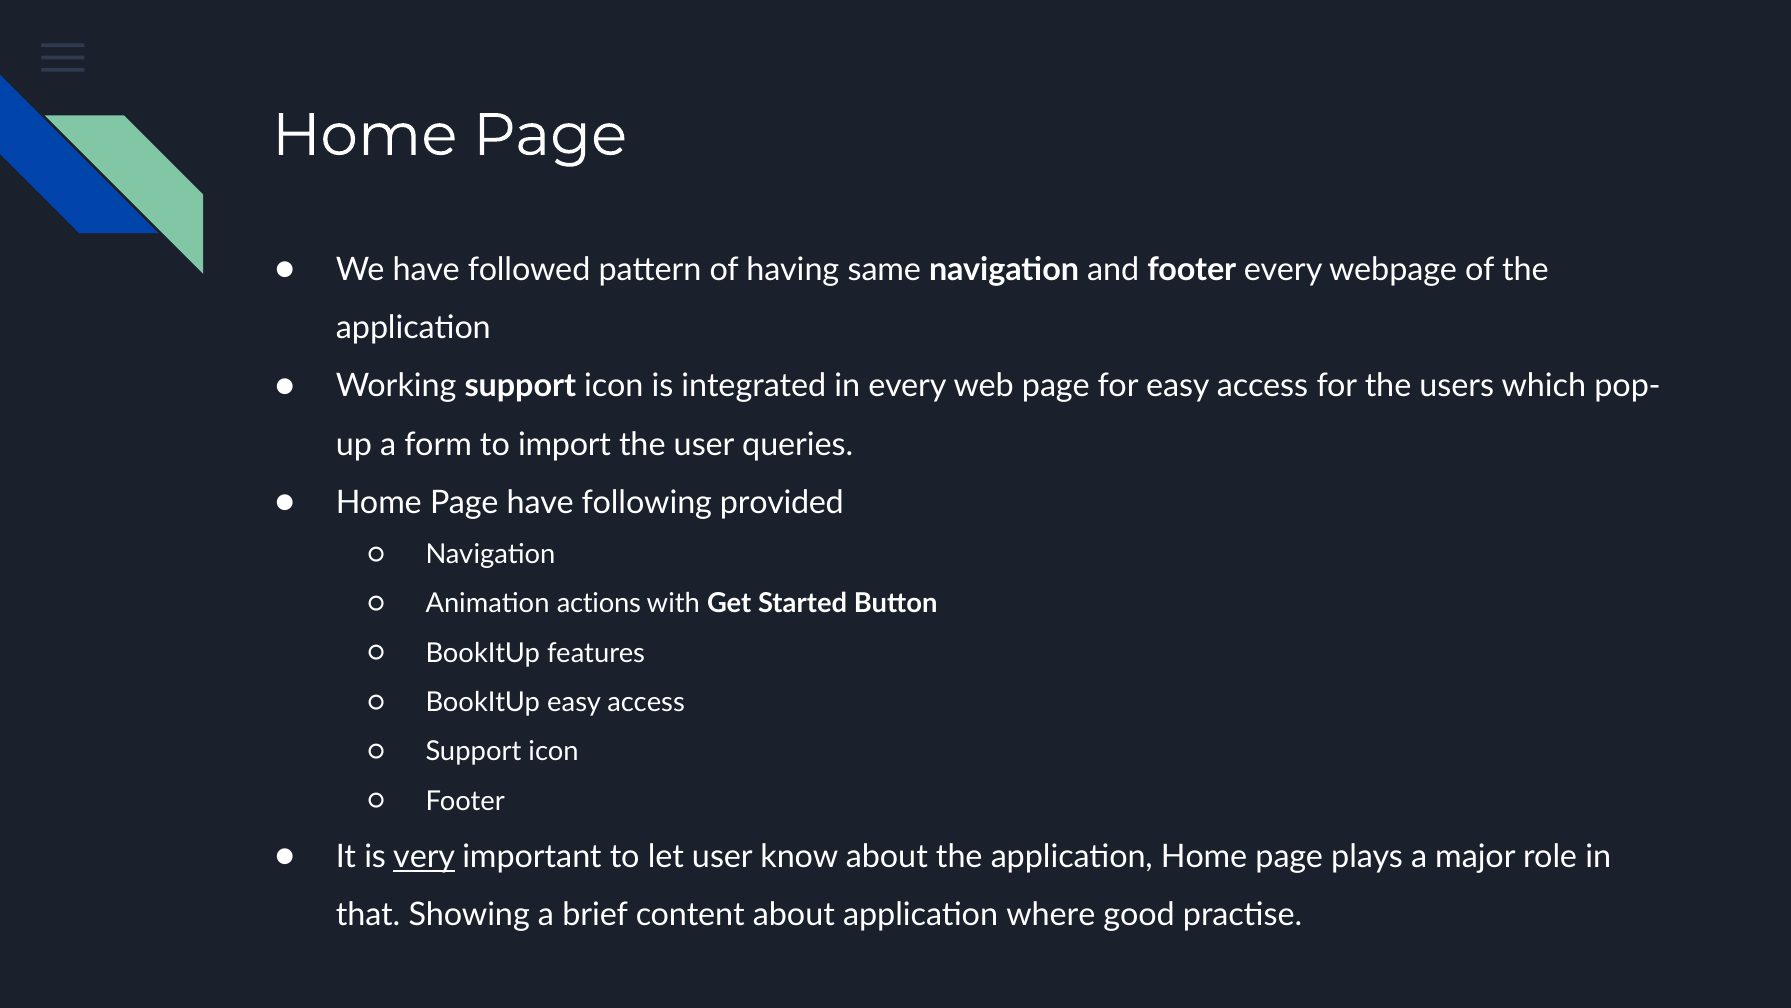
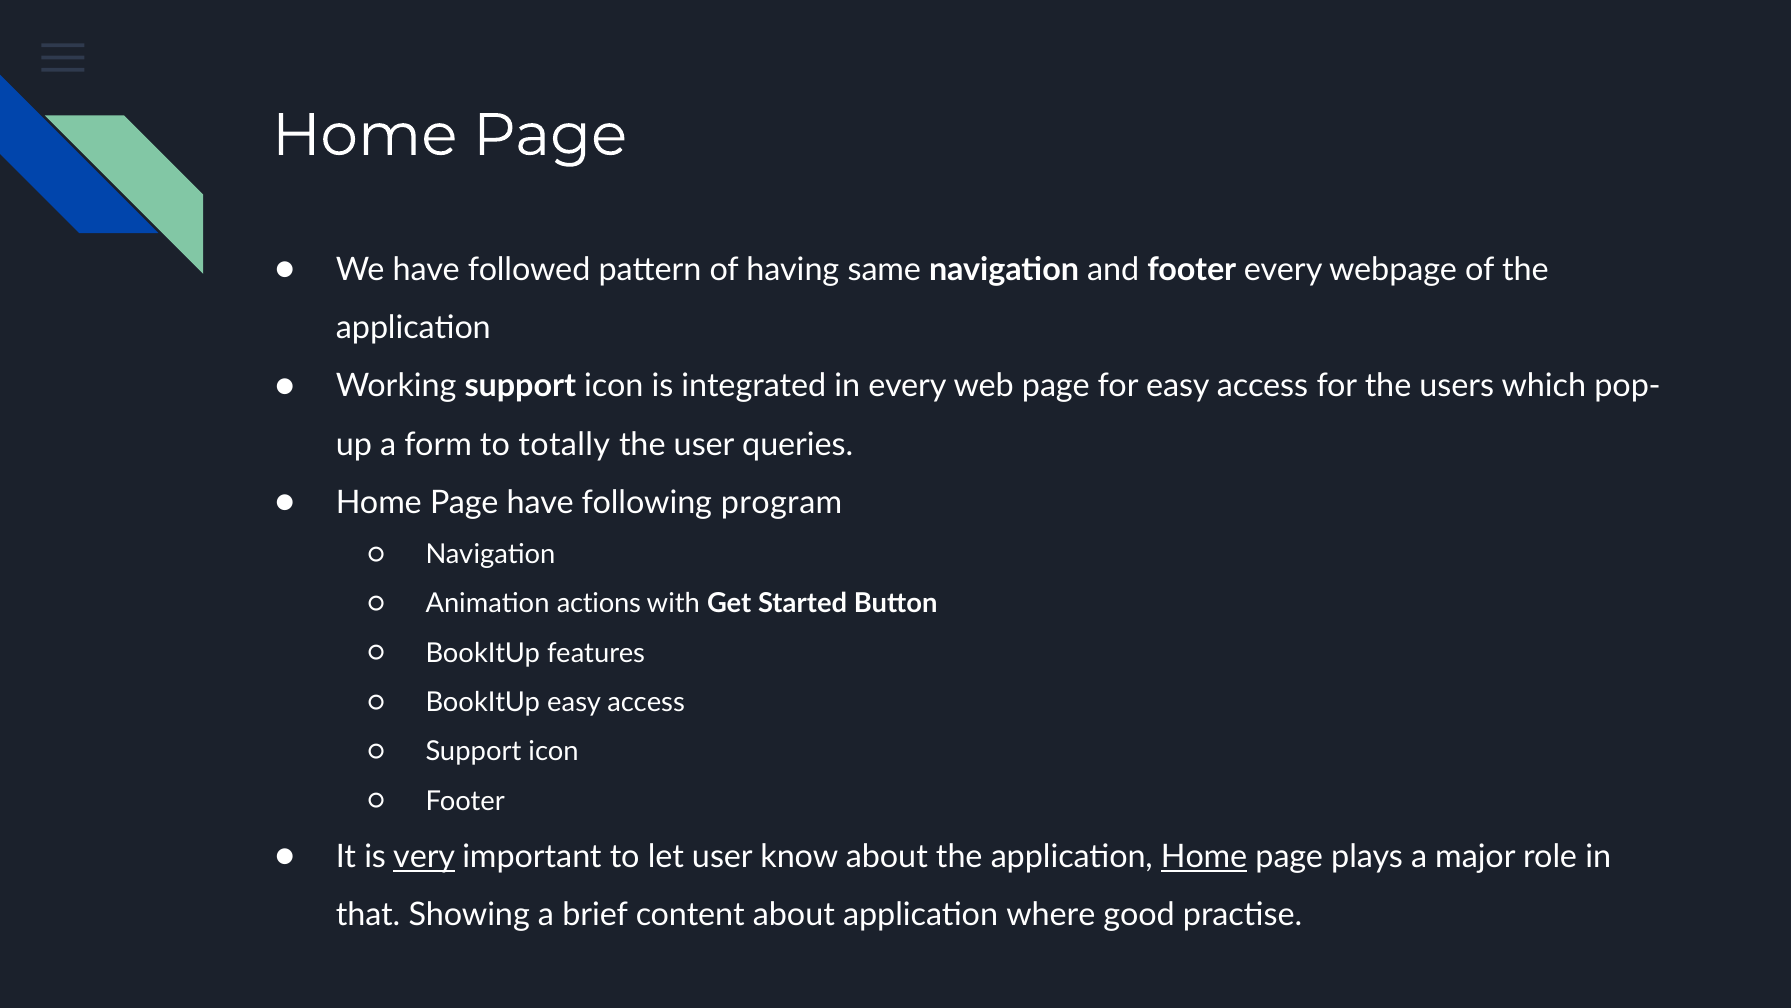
import: import -> totally
provided: provided -> program
Home at (1204, 856) underline: none -> present
